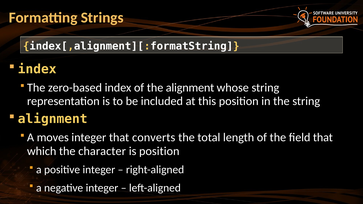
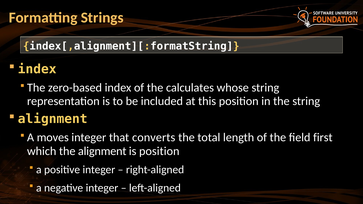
the alignment: alignment -> calculates
field that: that -> first
the character: character -> alignment
